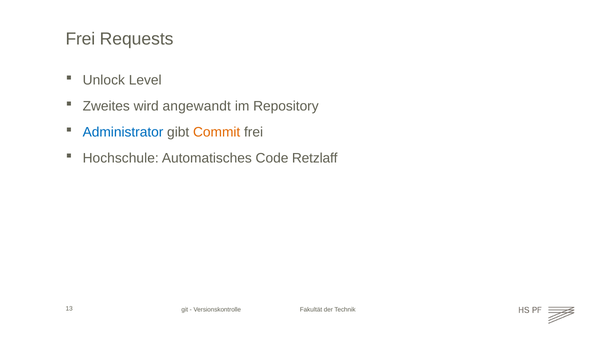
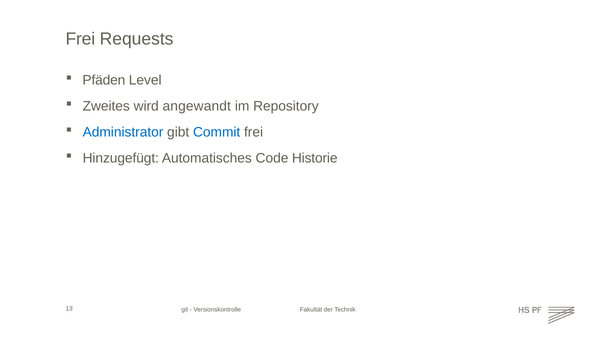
Unlock: Unlock -> Pfäden
Commit colour: orange -> blue
Hochschule: Hochschule -> Hinzugefügt
Retzlaff: Retzlaff -> Historie
